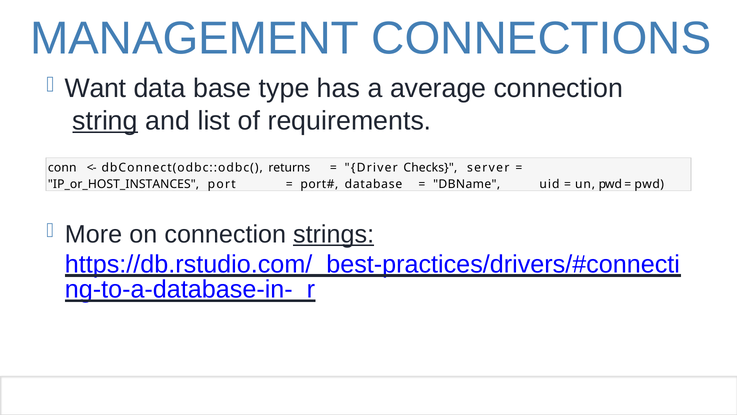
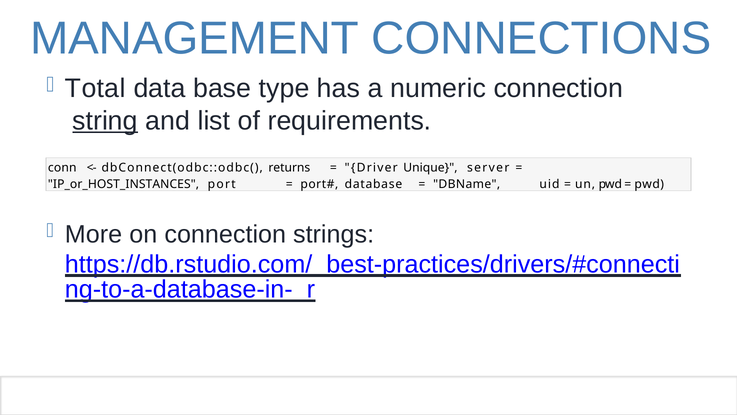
Want: Want -> Total
average: average -> numeric
Checks: Checks -> Unique
strings underline: present -> none
